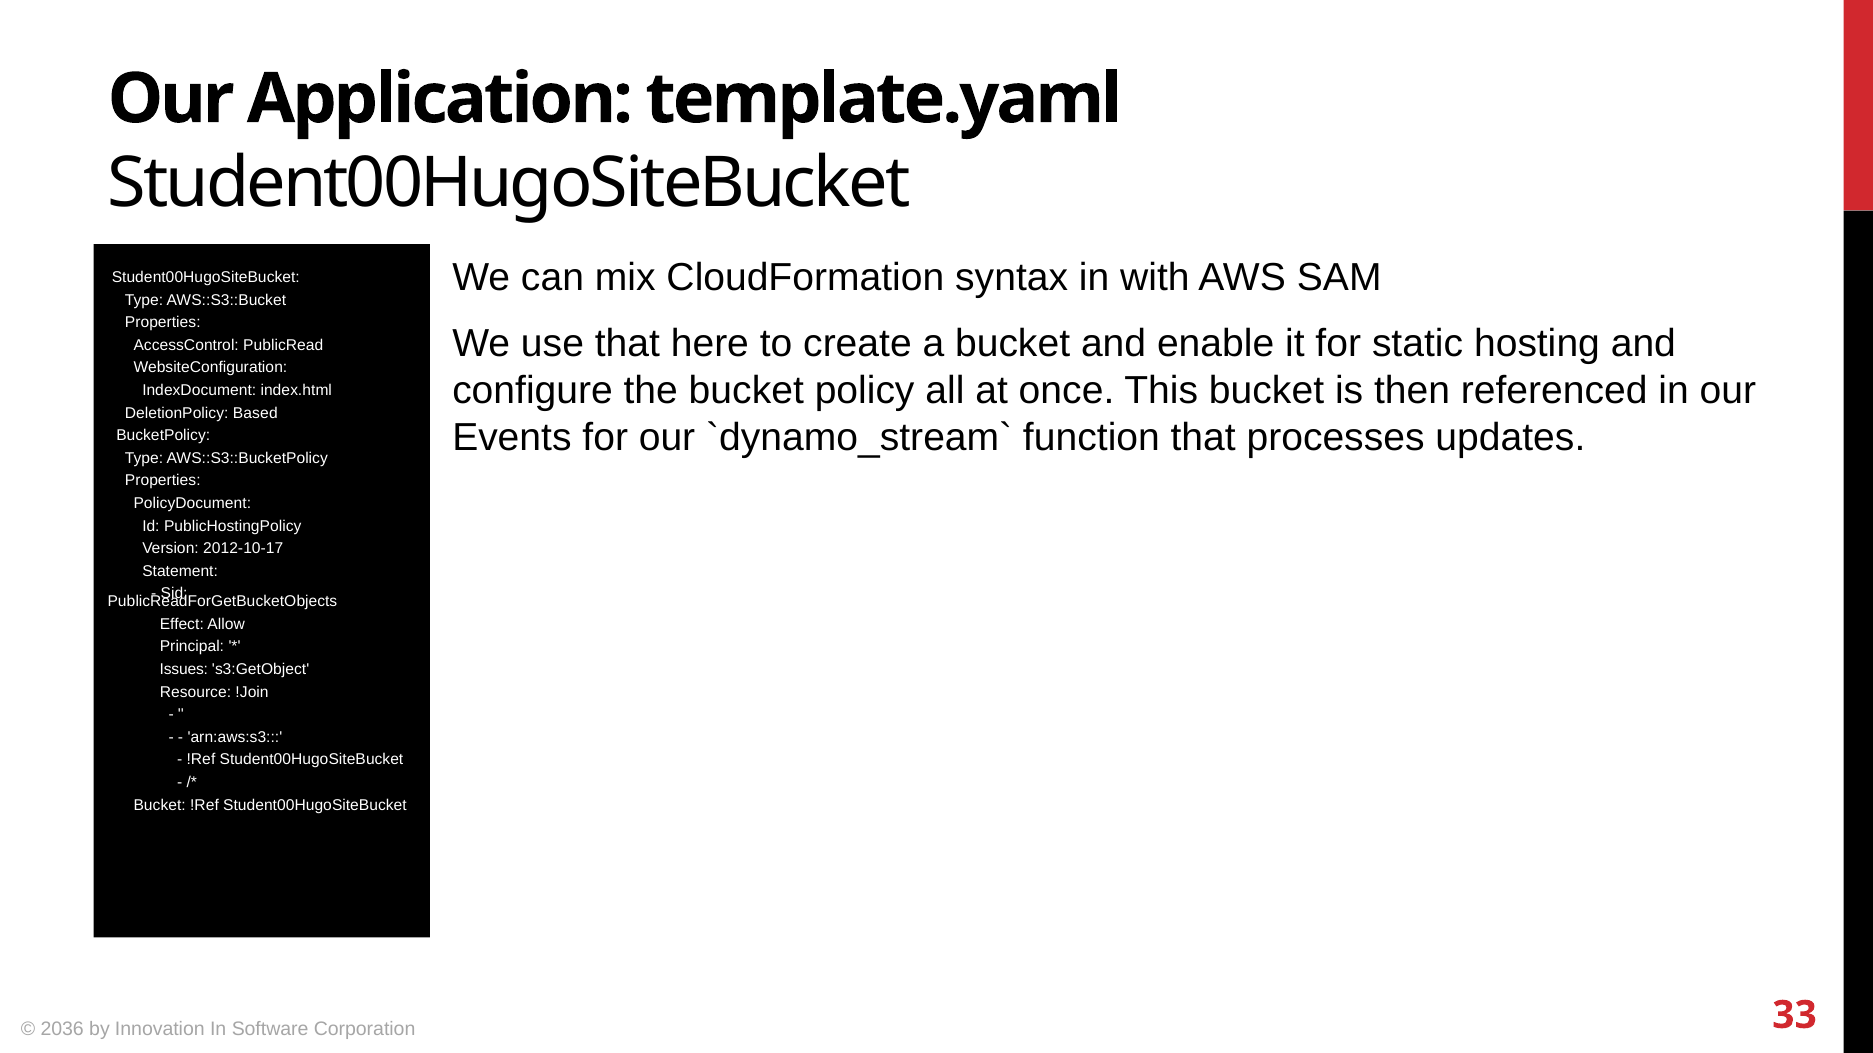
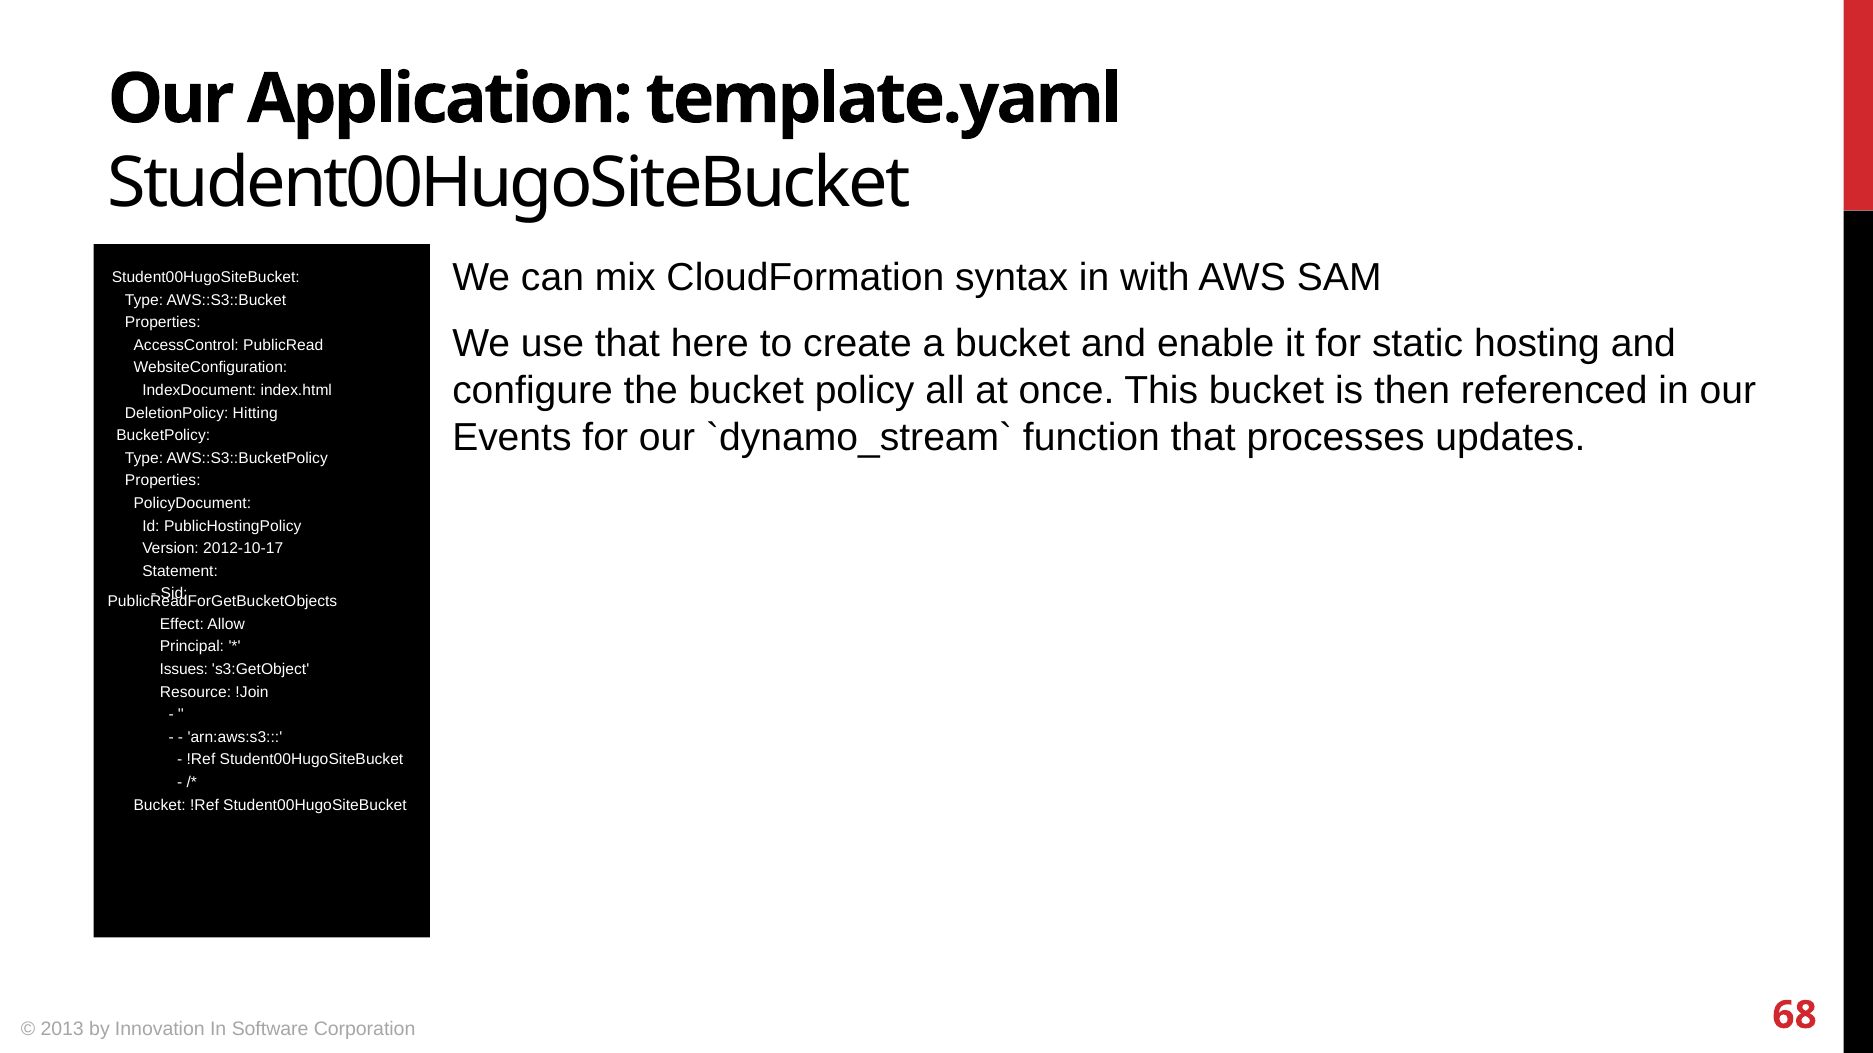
Based: Based -> Hitting
2036: 2036 -> 2013
33: 33 -> 68
